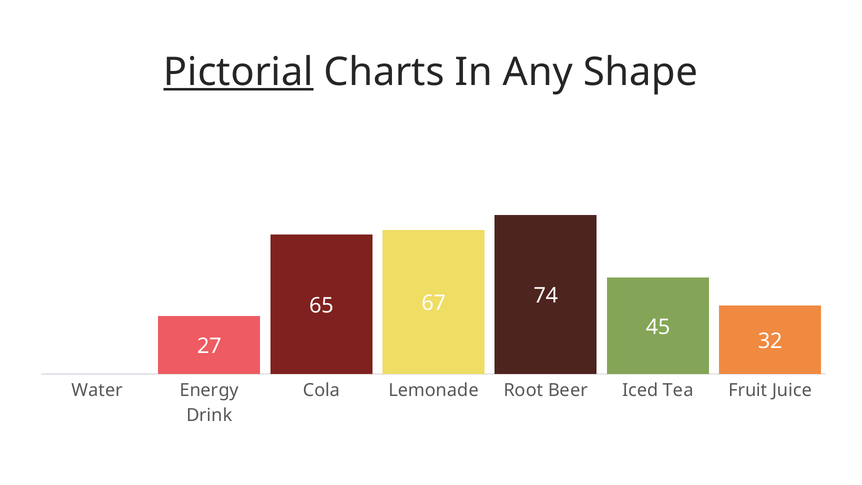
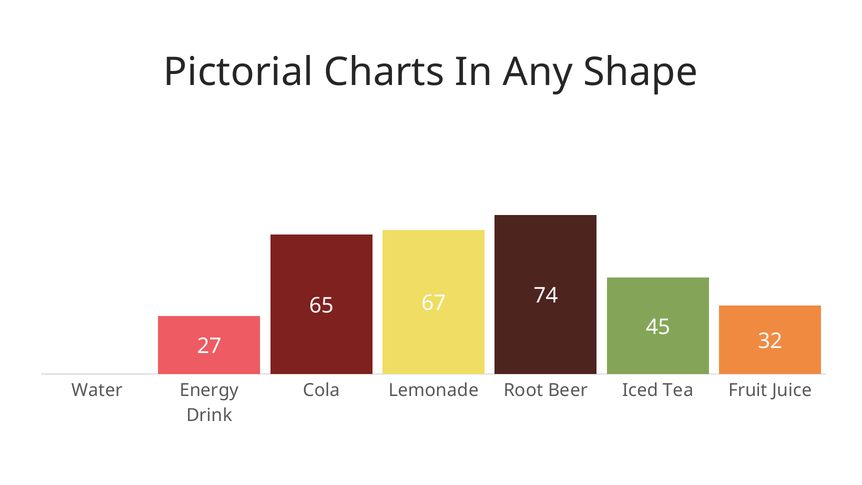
Pictorial underline: present -> none
